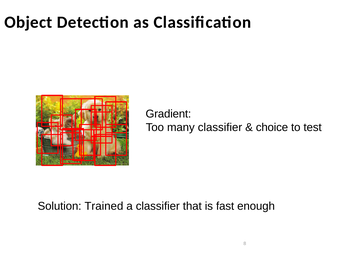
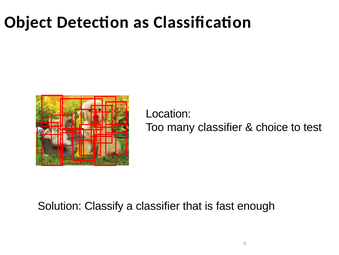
Gradient: Gradient -> Location
Trained: Trained -> Classify
